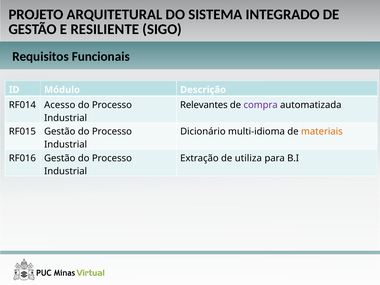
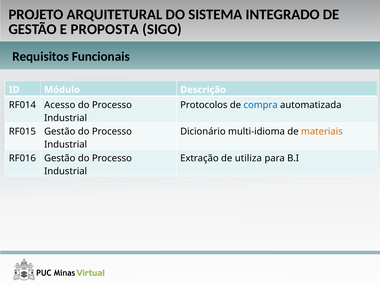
RESILIENTE: RESILIENTE -> PROPOSTA
Relevantes: Relevantes -> Protocolos
compra colour: purple -> blue
